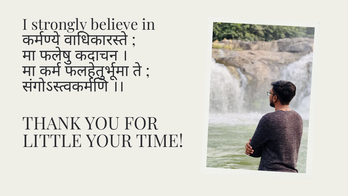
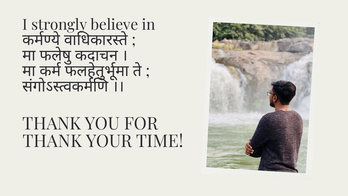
LITTLE at (52, 141): LITTLE -> THANK
